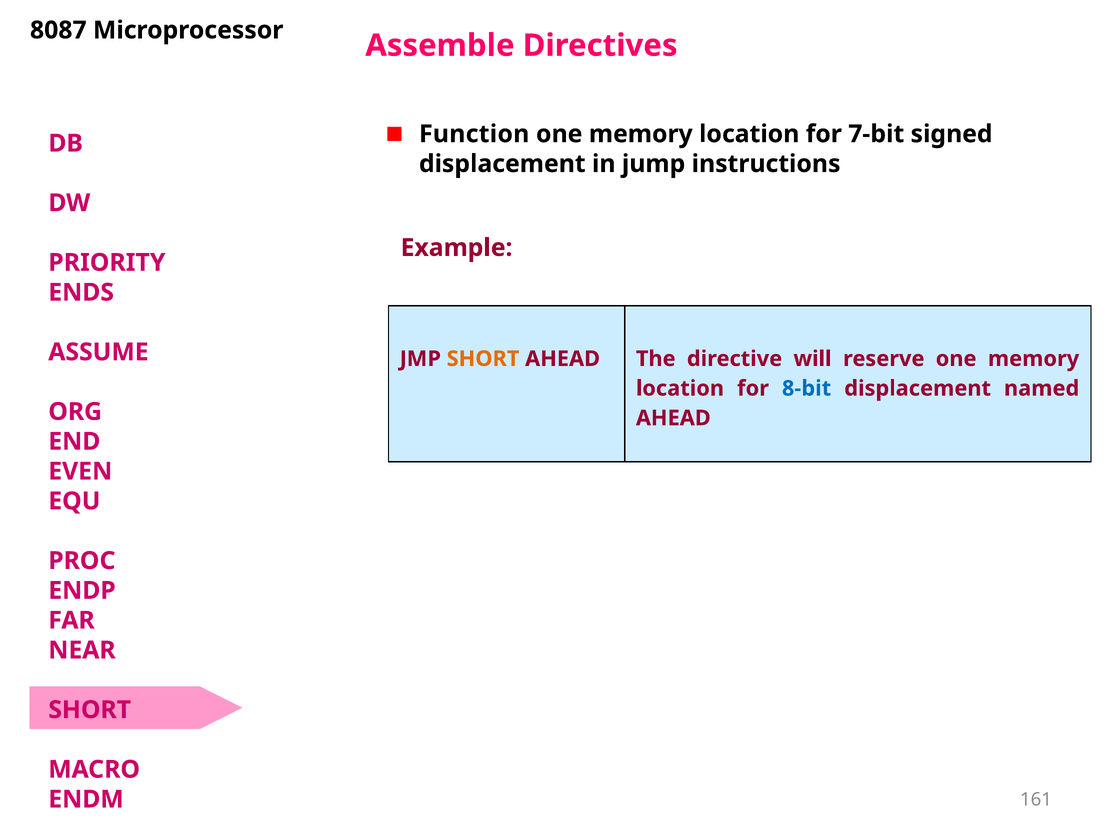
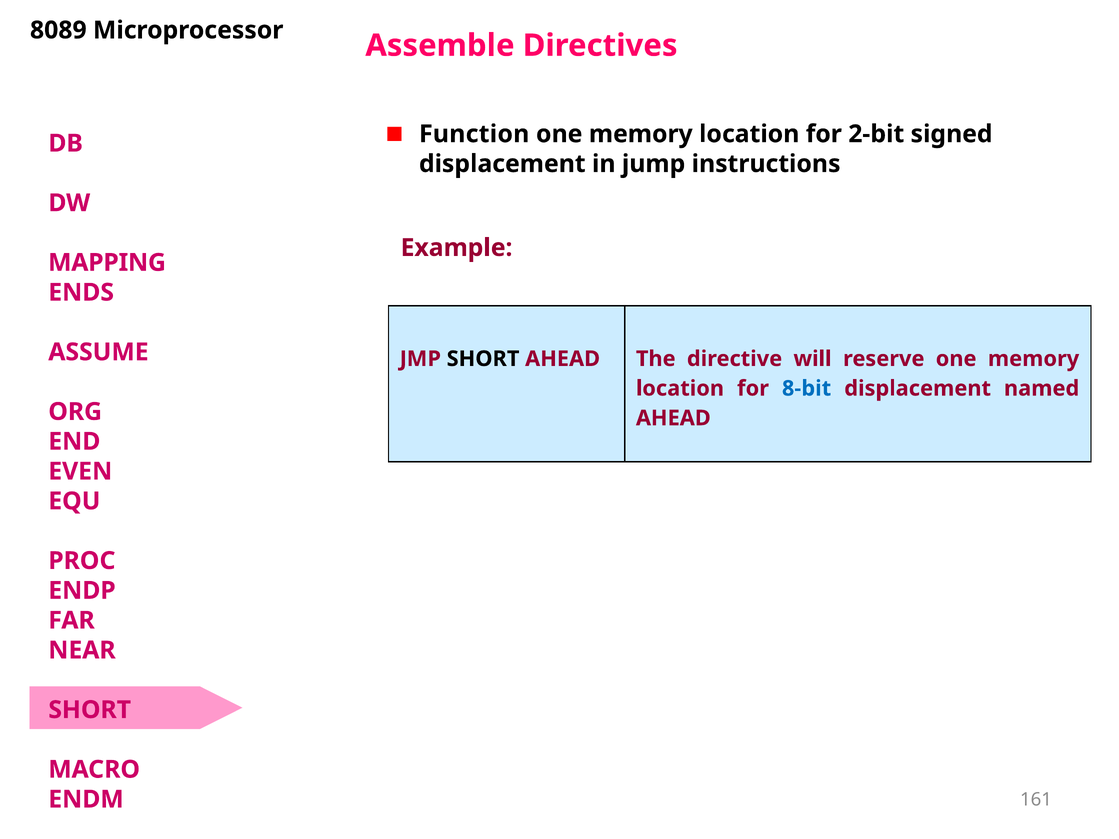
8087: 8087 -> 8089
7-bit: 7-bit -> 2-bit
PRIORITY: PRIORITY -> MAPPING
SHORT at (483, 359) colour: orange -> black
